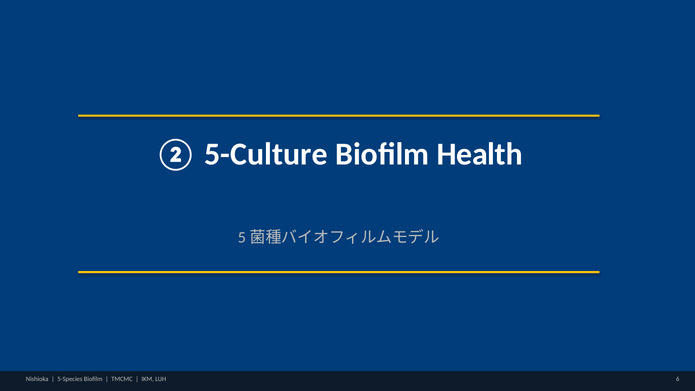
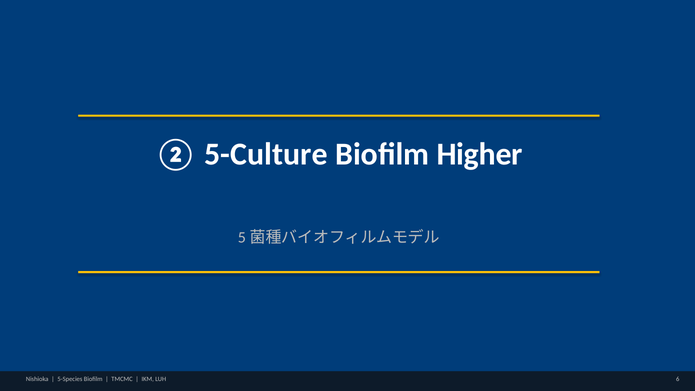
Health: Health -> Higher
